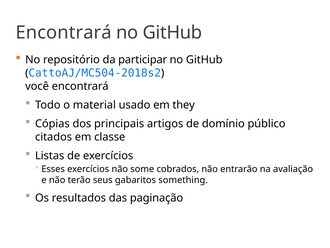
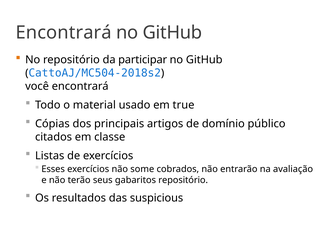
they: they -> true
gabaritos something: something -> repositório
paginação: paginação -> suspicious
